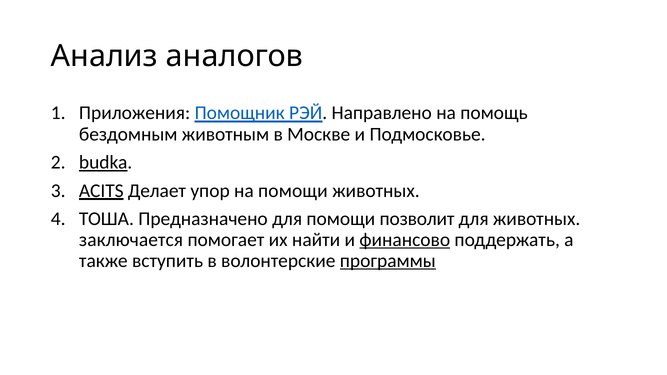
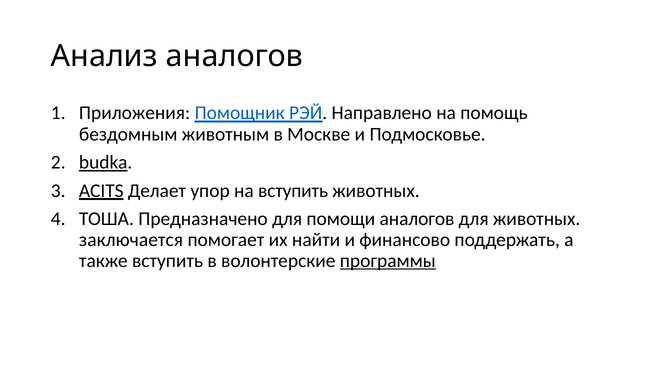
на помощи: помощи -> вступить
помощи позволит: позволит -> аналогов
финансово underline: present -> none
